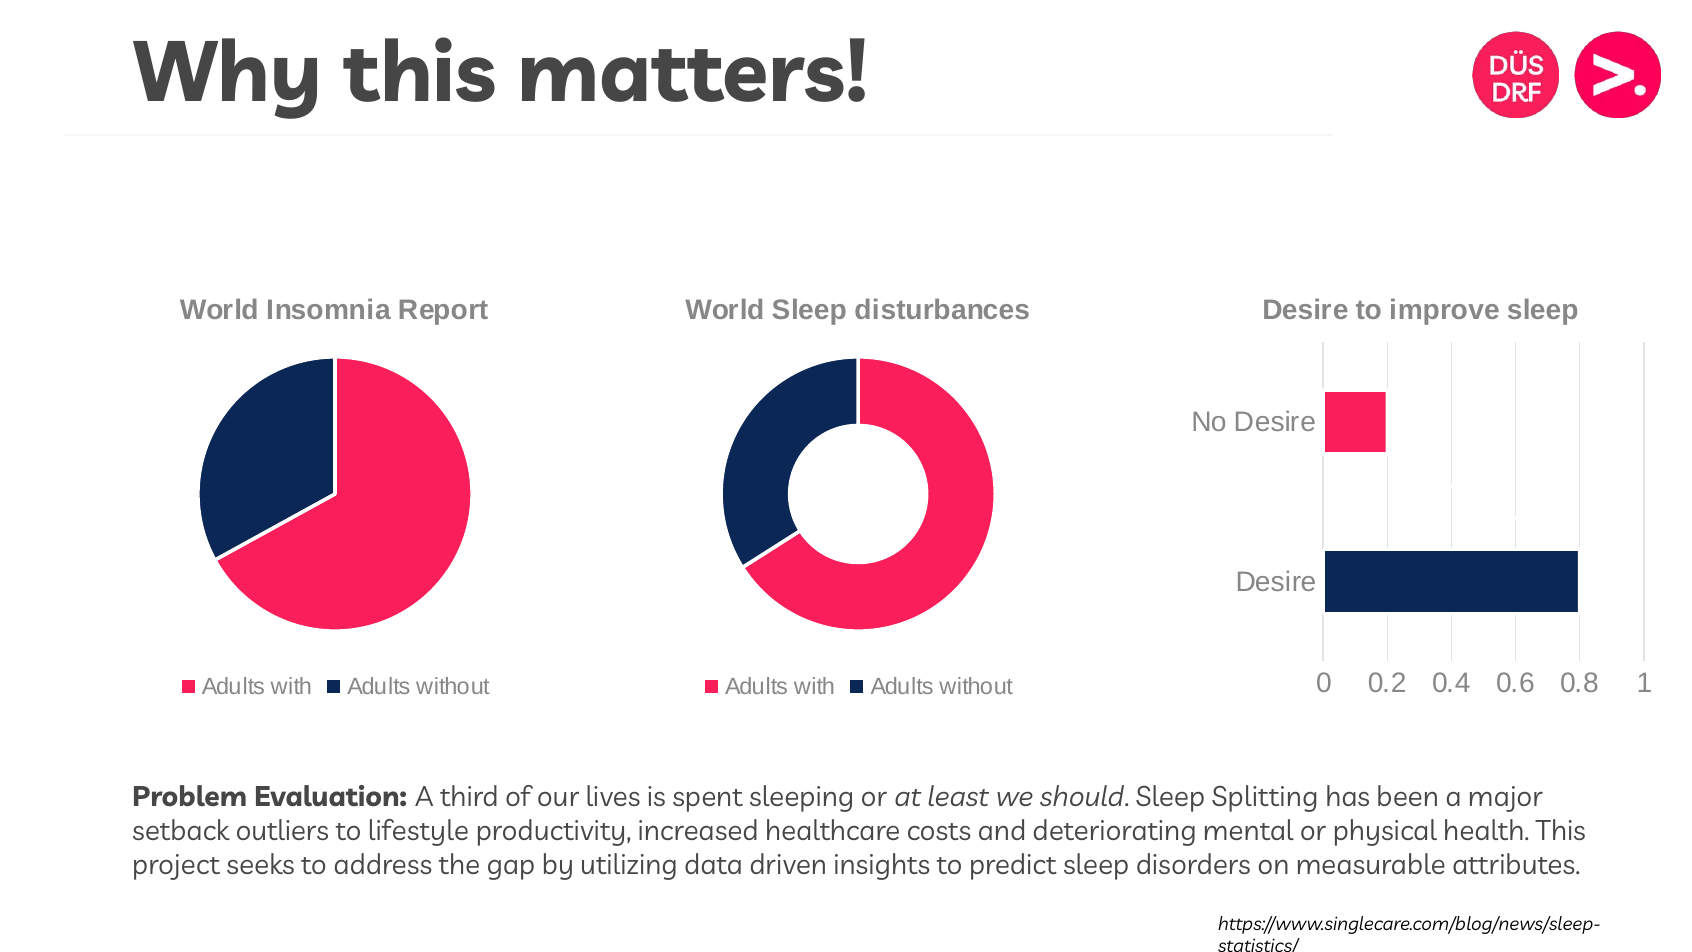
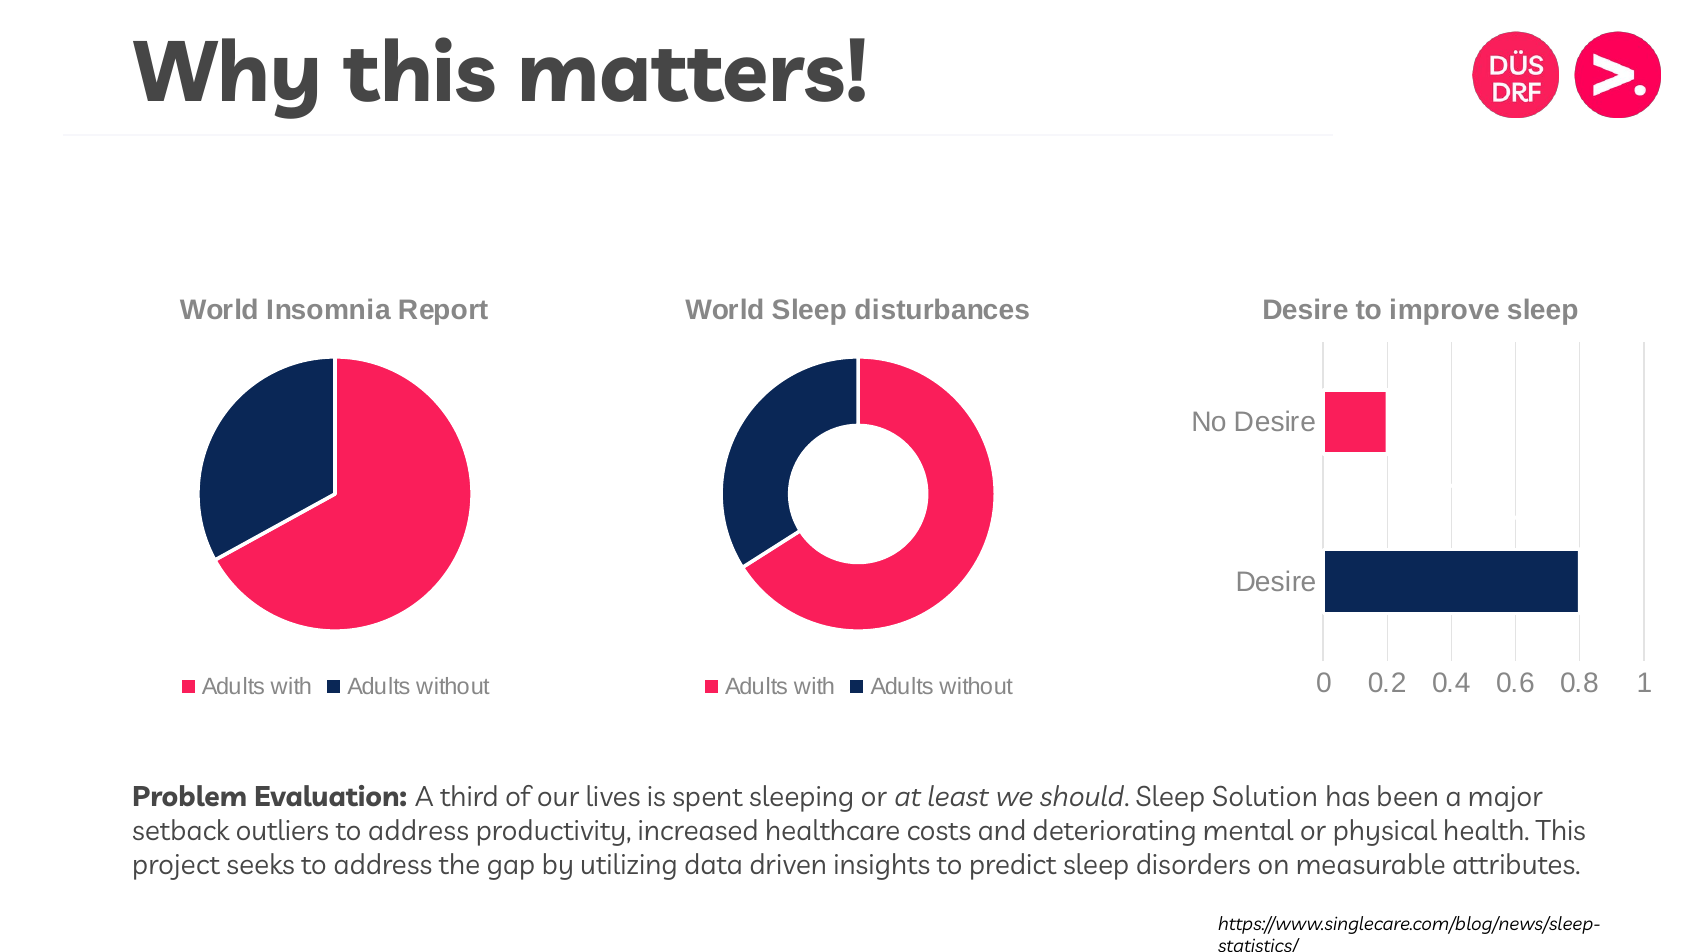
Splitting: Splitting -> Solution
lifestyle at (418, 831): lifestyle -> address
